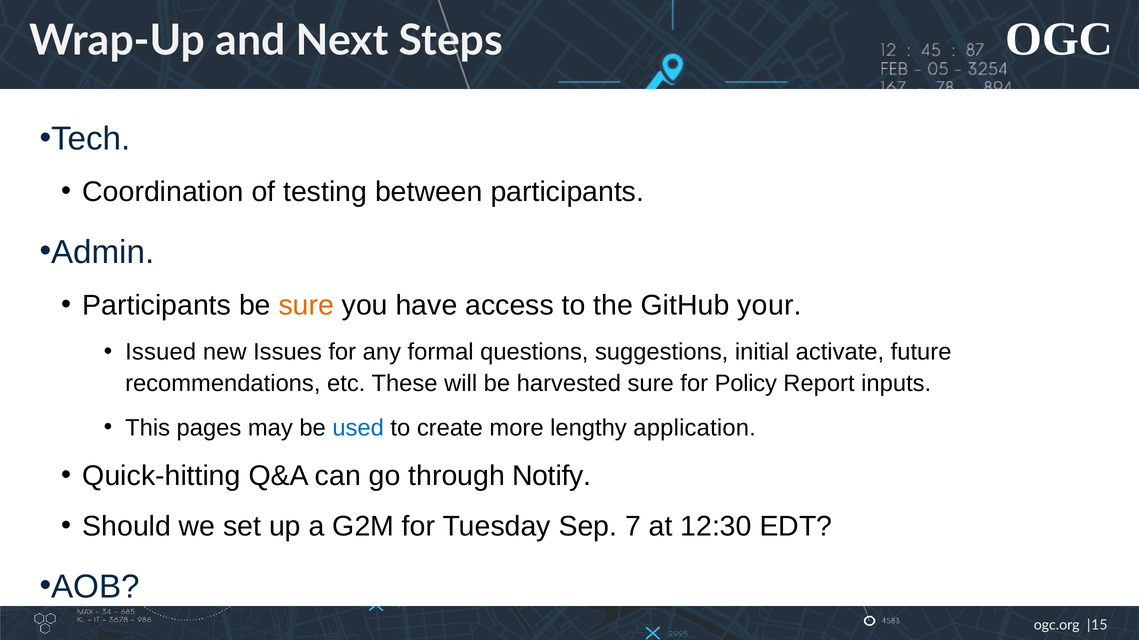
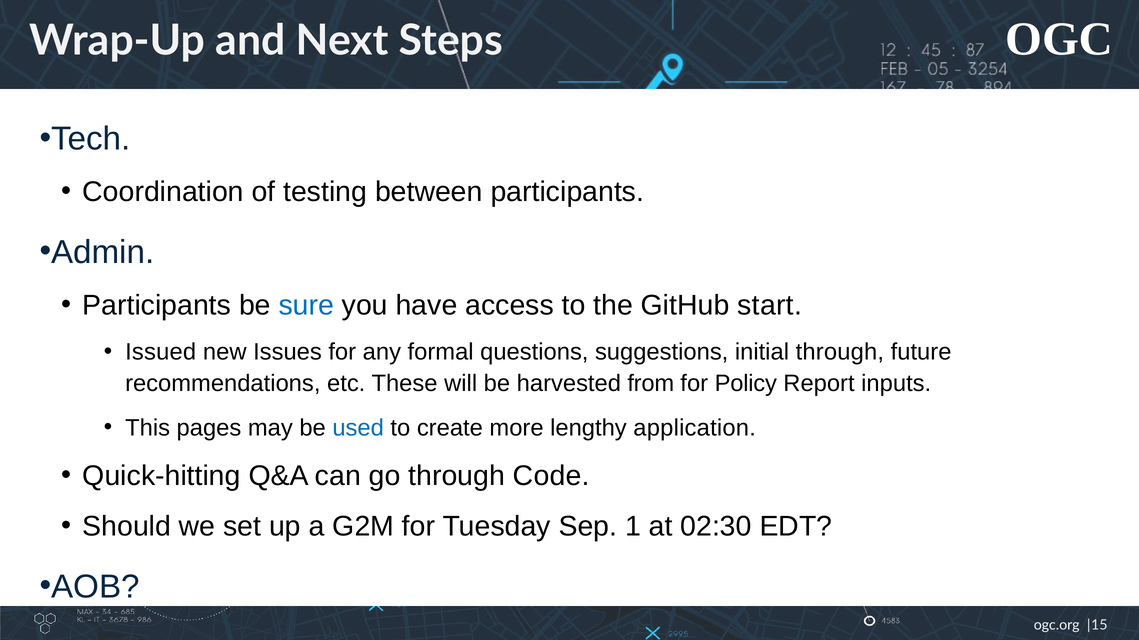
sure at (306, 306) colour: orange -> blue
your: your -> start
initial activate: activate -> through
harvested sure: sure -> from
Notify: Notify -> Code
7: 7 -> 1
12:30: 12:30 -> 02:30
